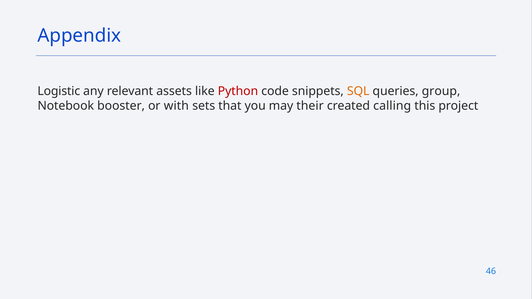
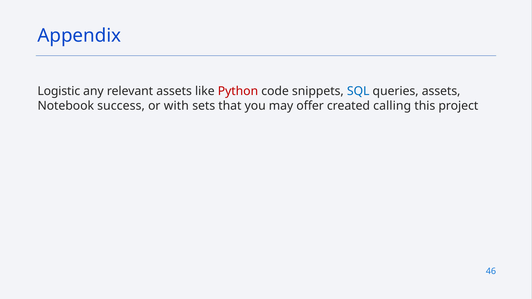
SQL colour: orange -> blue
queries group: group -> assets
booster: booster -> success
their: their -> offer
